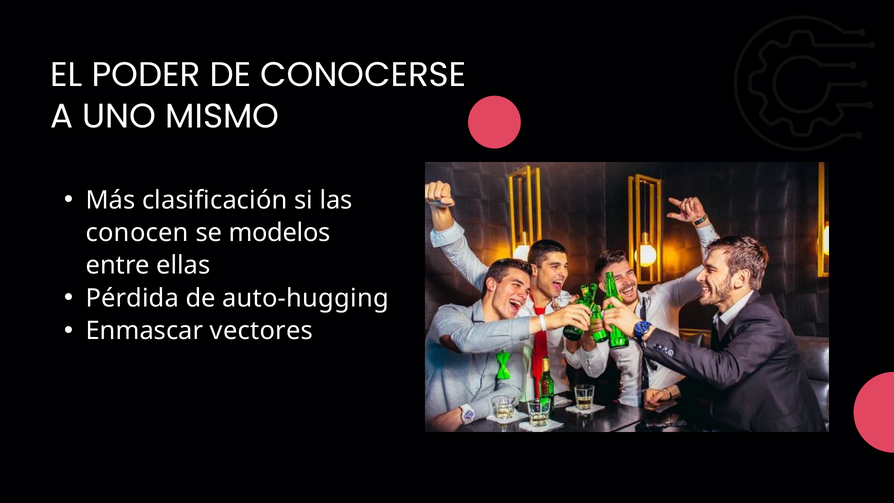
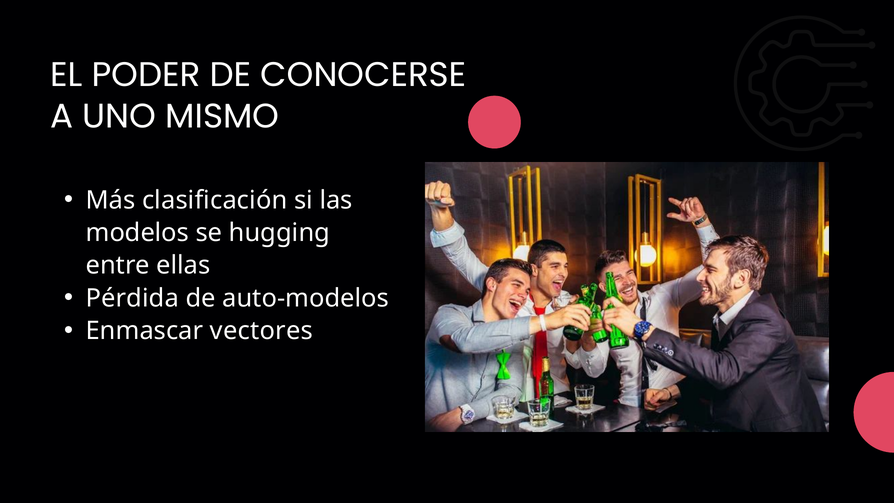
conocen: conocen -> modelos
modelos: modelos -> hugging
auto-hugging: auto-hugging -> auto-modelos
